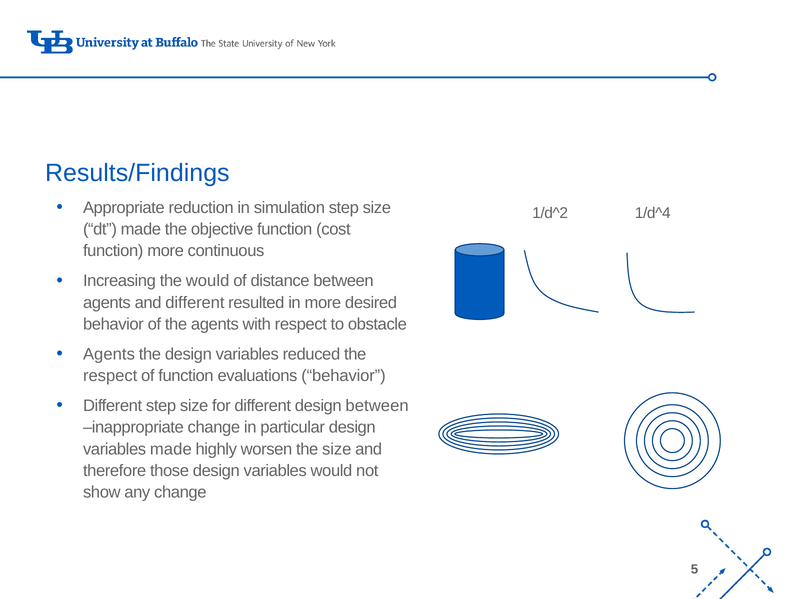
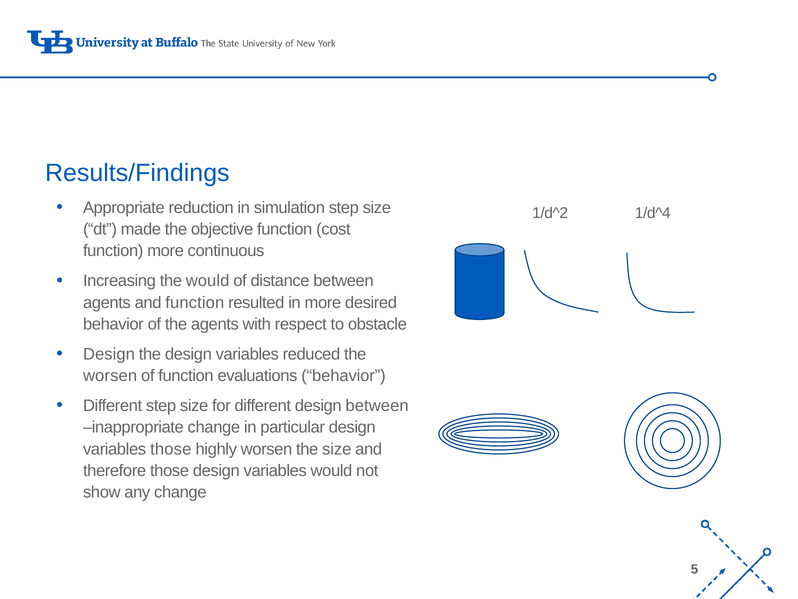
and different: different -> function
Agents at (109, 354): Agents -> Design
respect at (110, 375): respect -> worsen
variables made: made -> those
